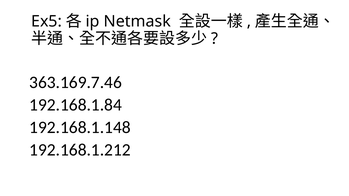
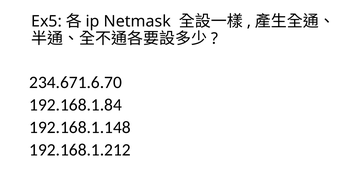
363.169.7.46: 363.169.7.46 -> 234.671.6.70
